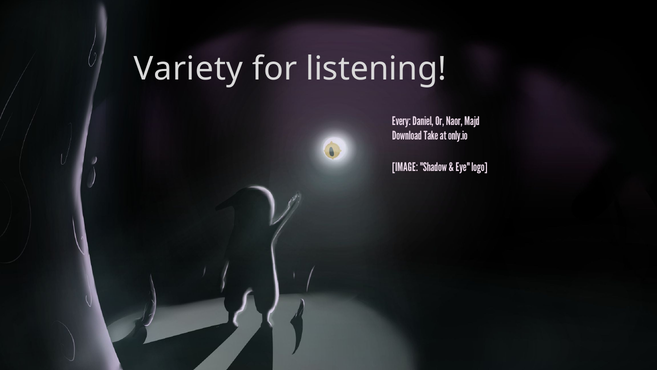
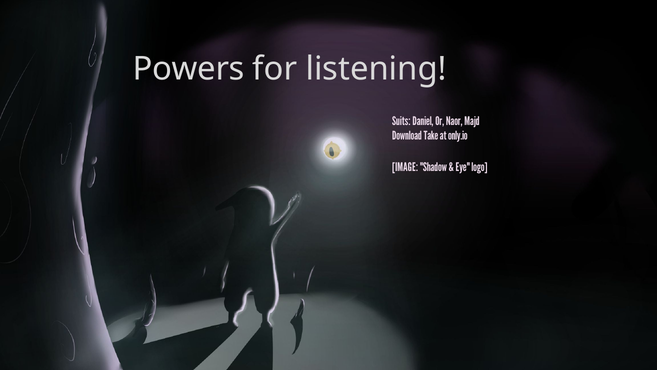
Variety: Variety -> Powers
Every: Every -> Suits
